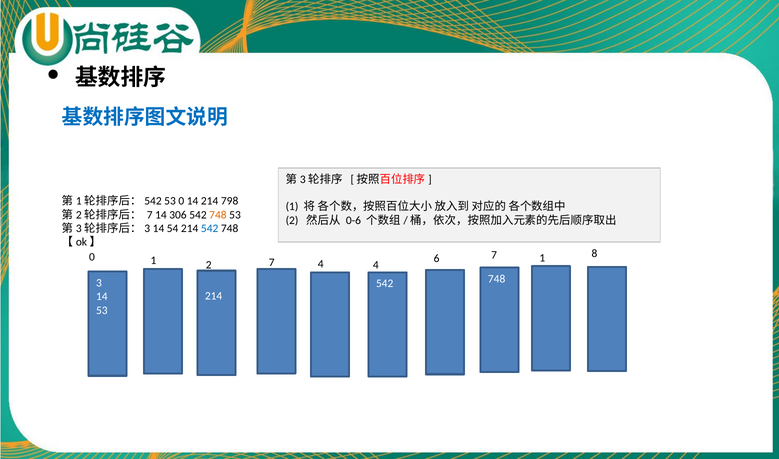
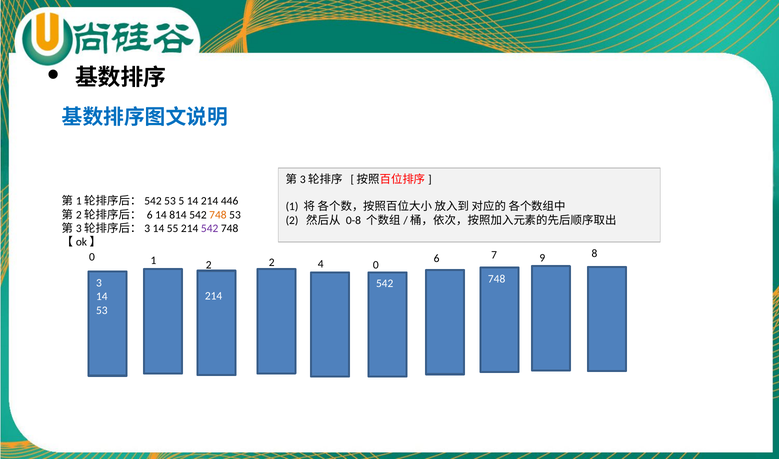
53 0: 0 -> 5
798: 798 -> 446
7 at (150, 215): 7 -> 6
306: 306 -> 814
0-6: 0-6 -> 0-8
54: 54 -> 55
542 at (210, 228) colour: blue -> purple
2 7: 7 -> 2
4 4: 4 -> 0
7 1: 1 -> 9
